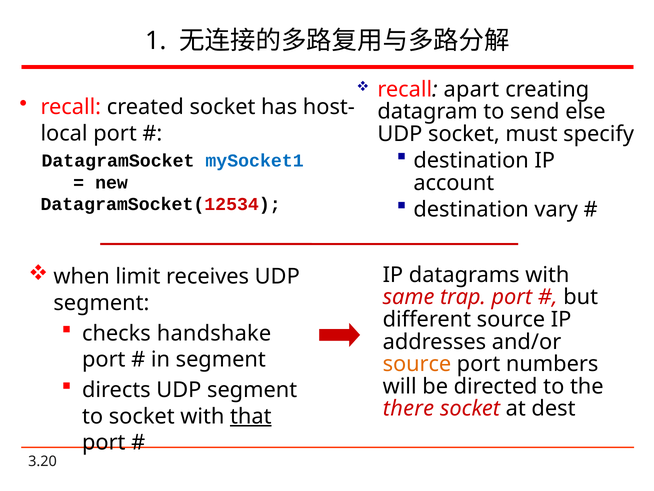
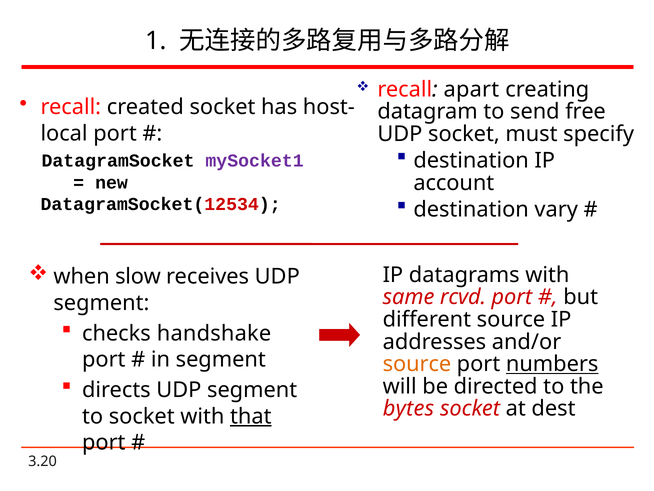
else: else -> free
mySocket1 colour: blue -> purple
limit: limit -> slow
trap: trap -> rcvd
numbers underline: none -> present
there: there -> bytes
